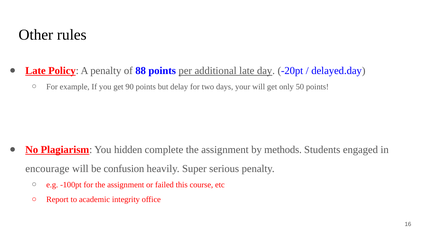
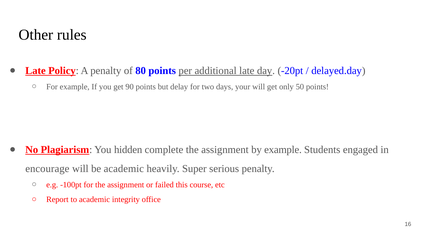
88: 88 -> 80
by methods: methods -> example
be confusion: confusion -> academic
